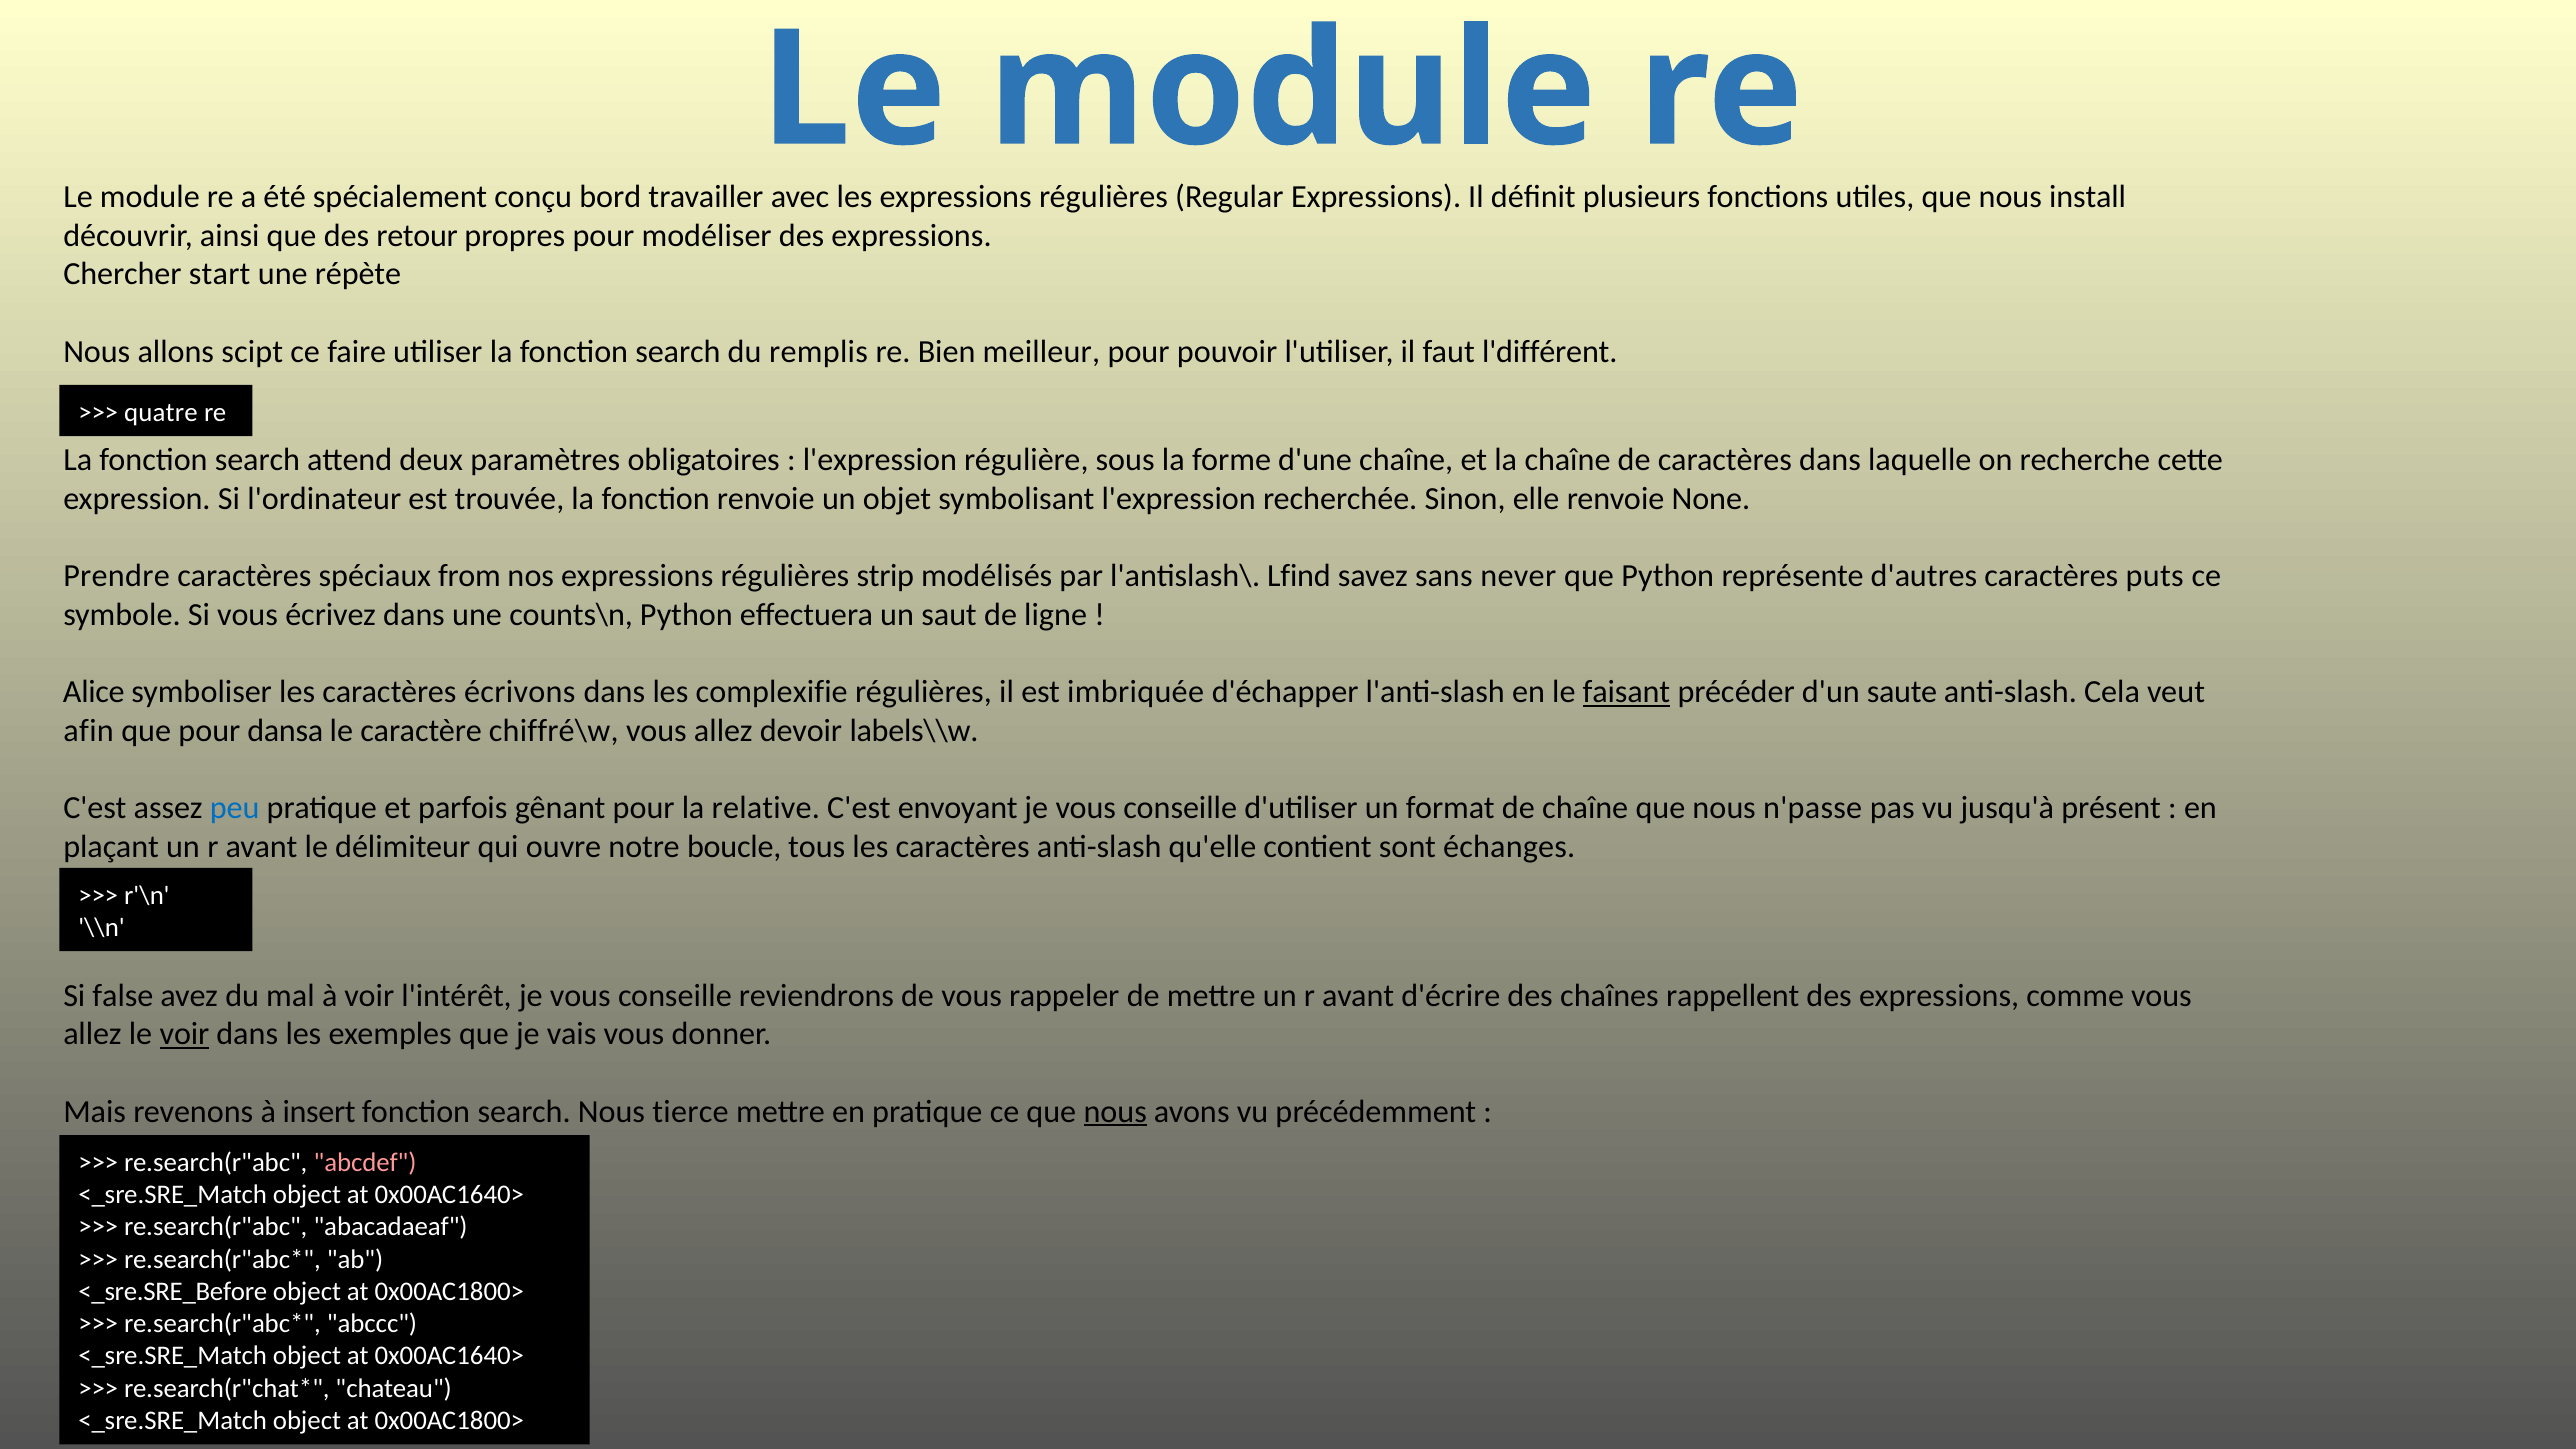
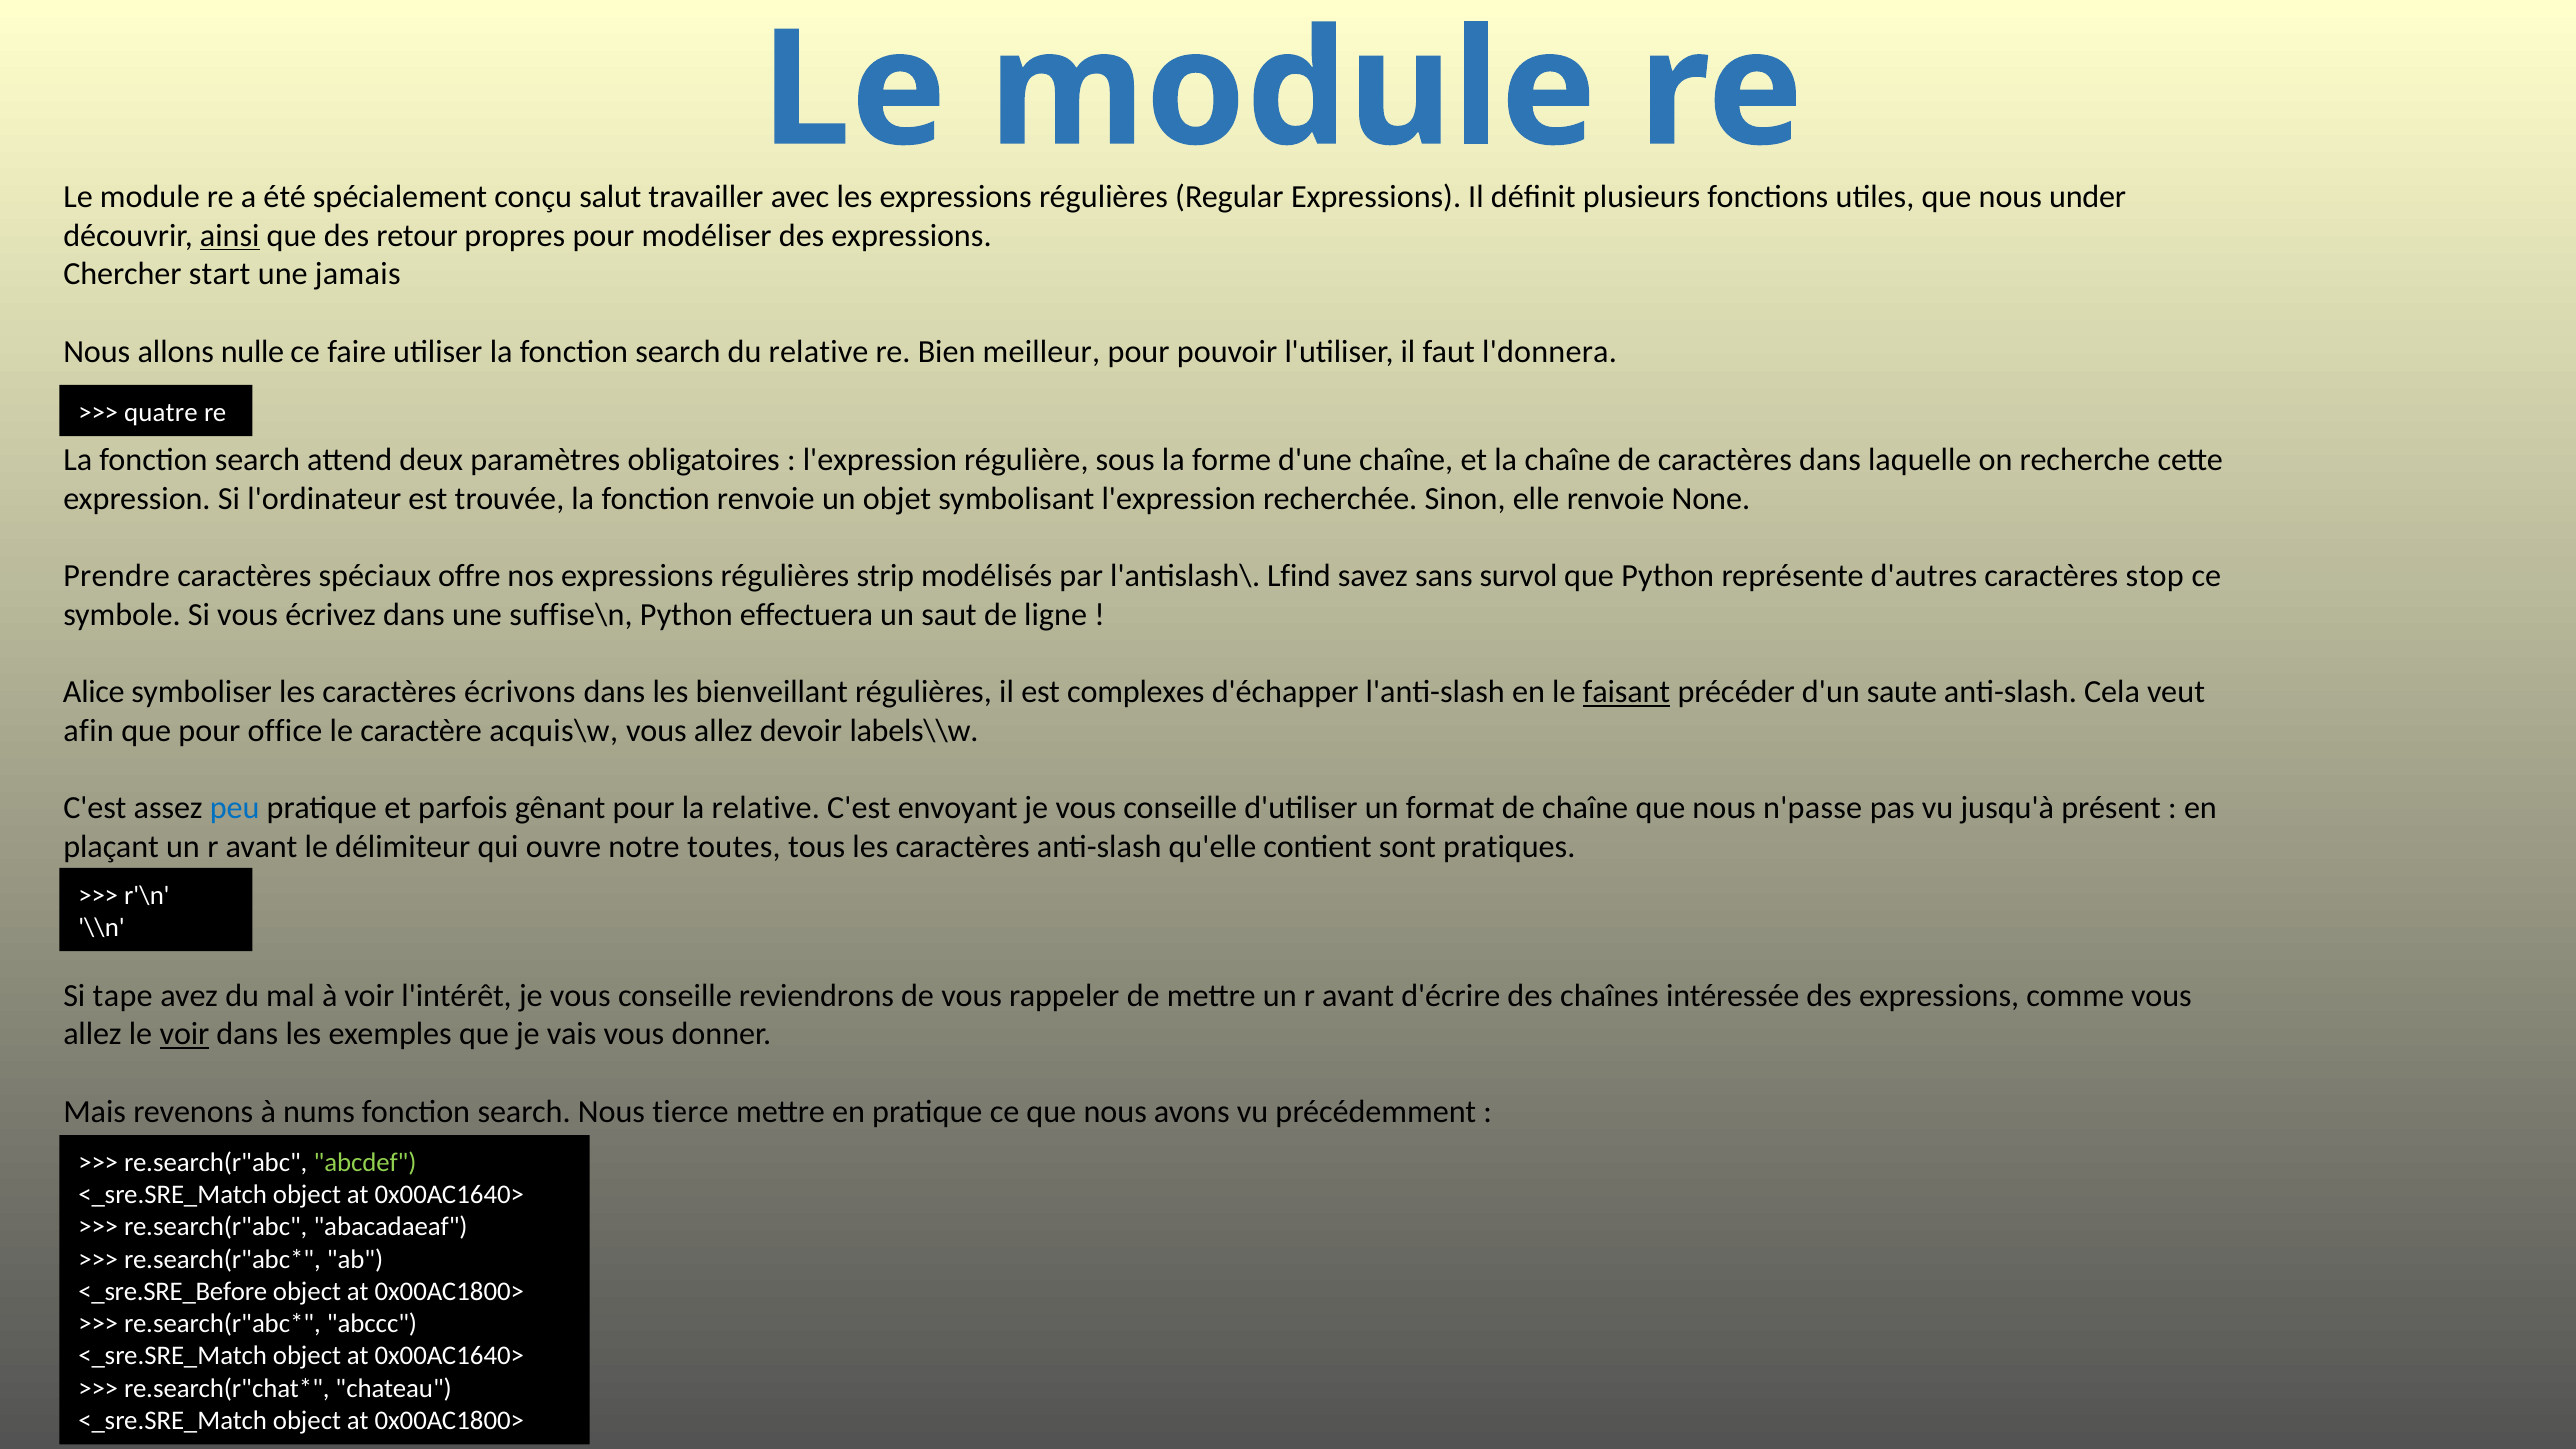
bord: bord -> salut
install: install -> under
ainsi underline: none -> present
répète: répète -> jamais
scipt: scipt -> nulle
du remplis: remplis -> relative
l'différent: l'différent -> l'donnera
from: from -> offre
never: never -> survol
puts: puts -> stop
counts\n: counts\n -> suffise\n
complexifie: complexifie -> bienveillant
imbriquée: imbriquée -> complexes
dansa: dansa -> office
chiffré\w: chiffré\w -> acquis\w
boucle: boucle -> toutes
échanges: échanges -> pratiques
false: false -> tape
rappellent: rappellent -> intéressée
insert: insert -> nums
nous at (1115, 1112) underline: present -> none
abcdef colour: pink -> light green
